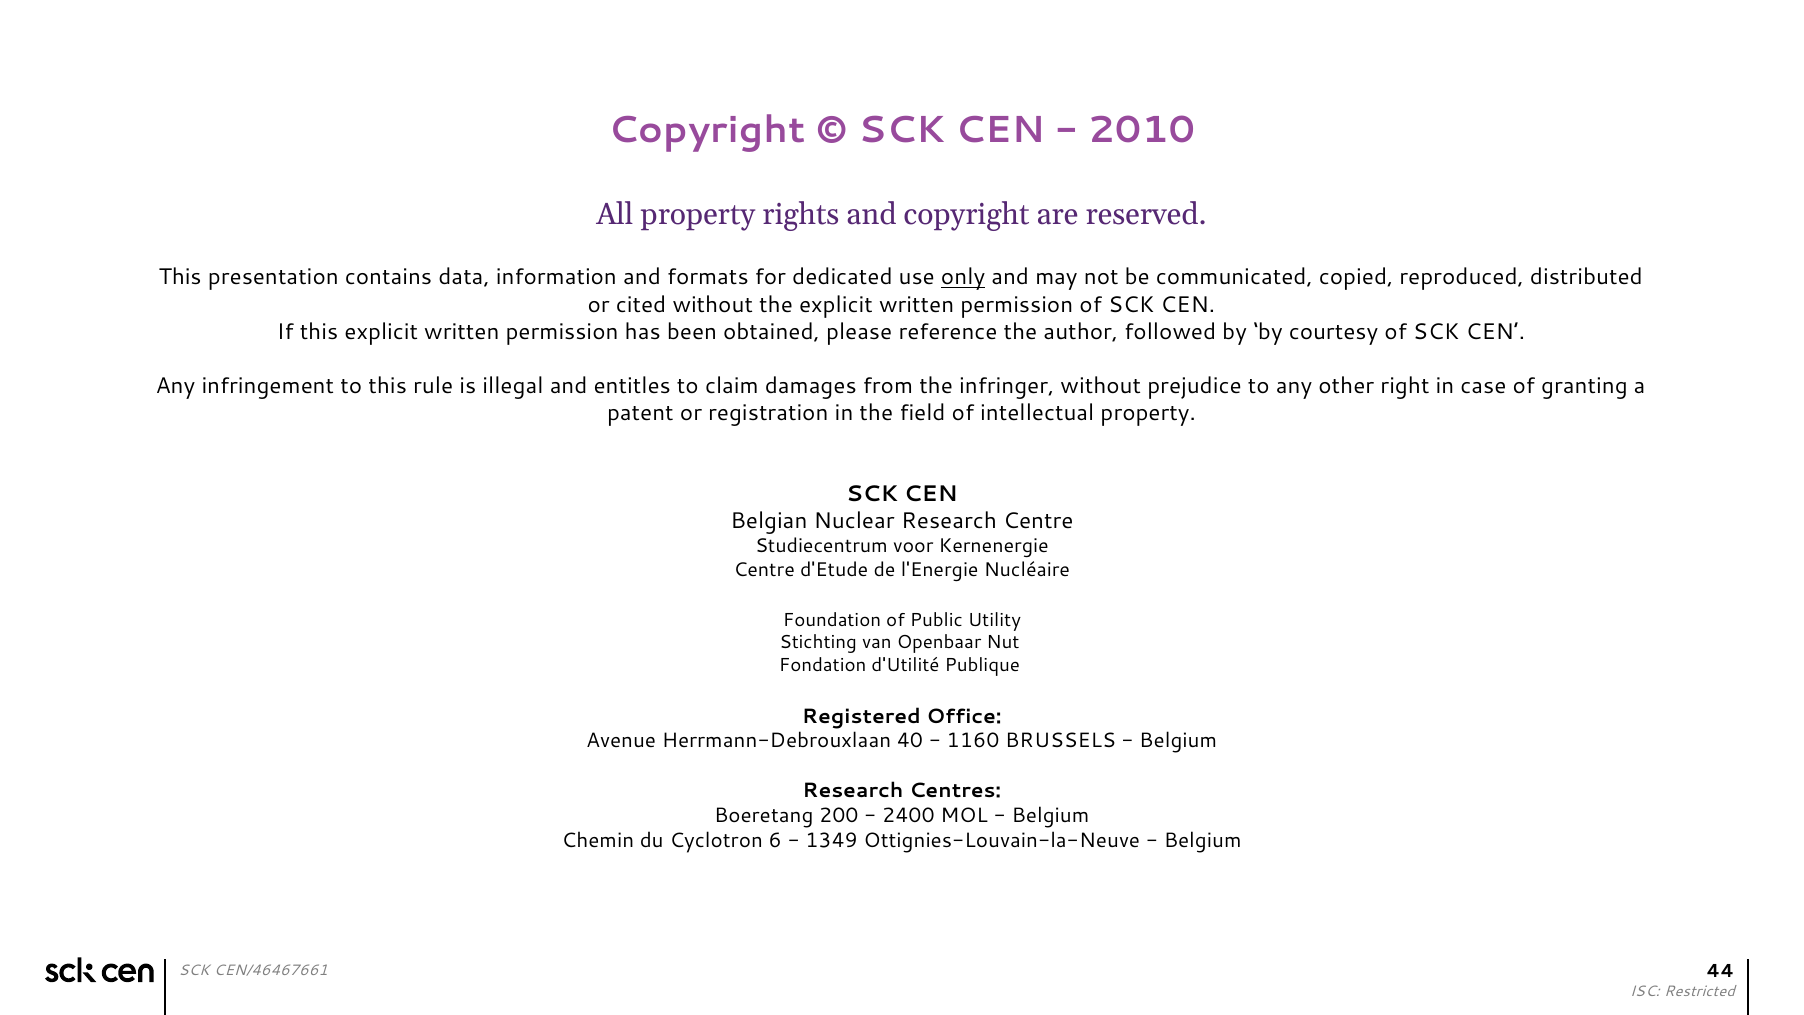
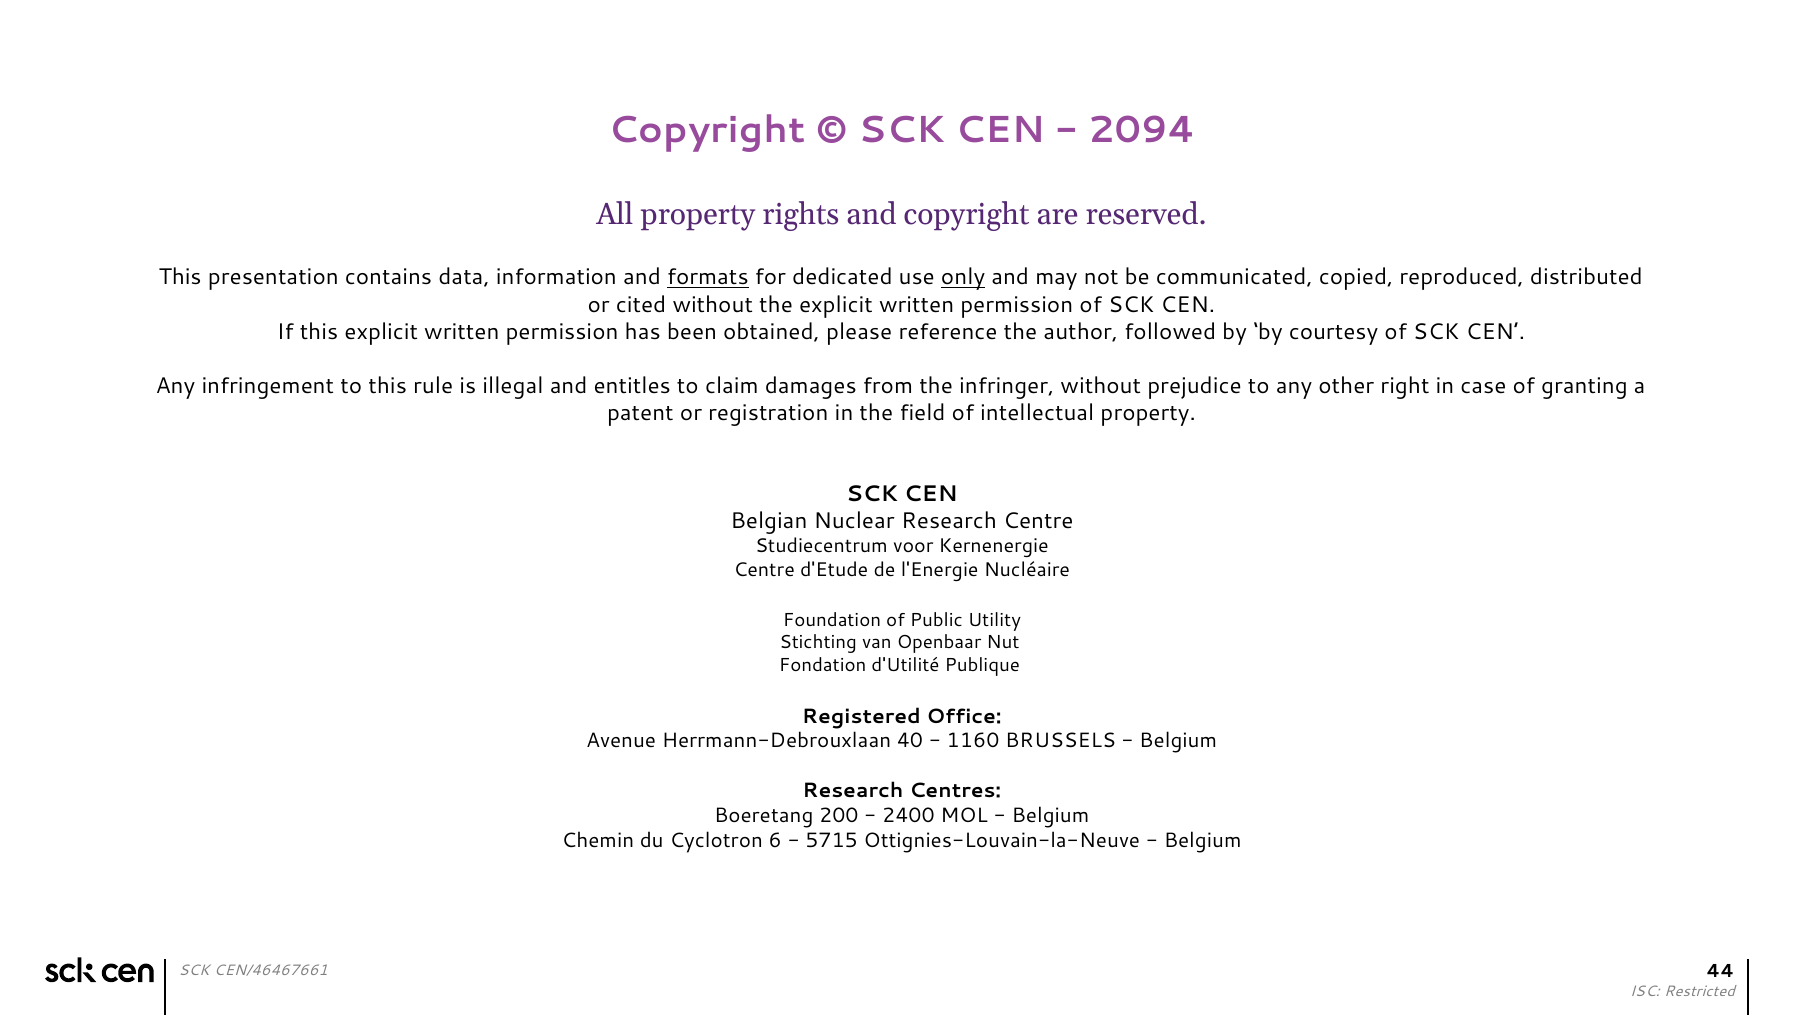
2010: 2010 -> 2094
formats underline: none -> present
1349: 1349 -> 5715
